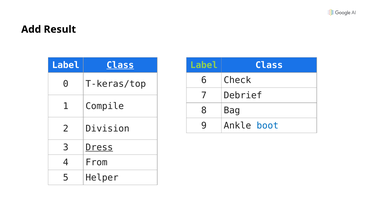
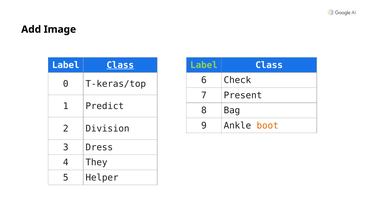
Result: Result -> Image
Debrief: Debrief -> Present
Compile: Compile -> Predict
boot colour: blue -> orange
Dress underline: present -> none
From: From -> They
